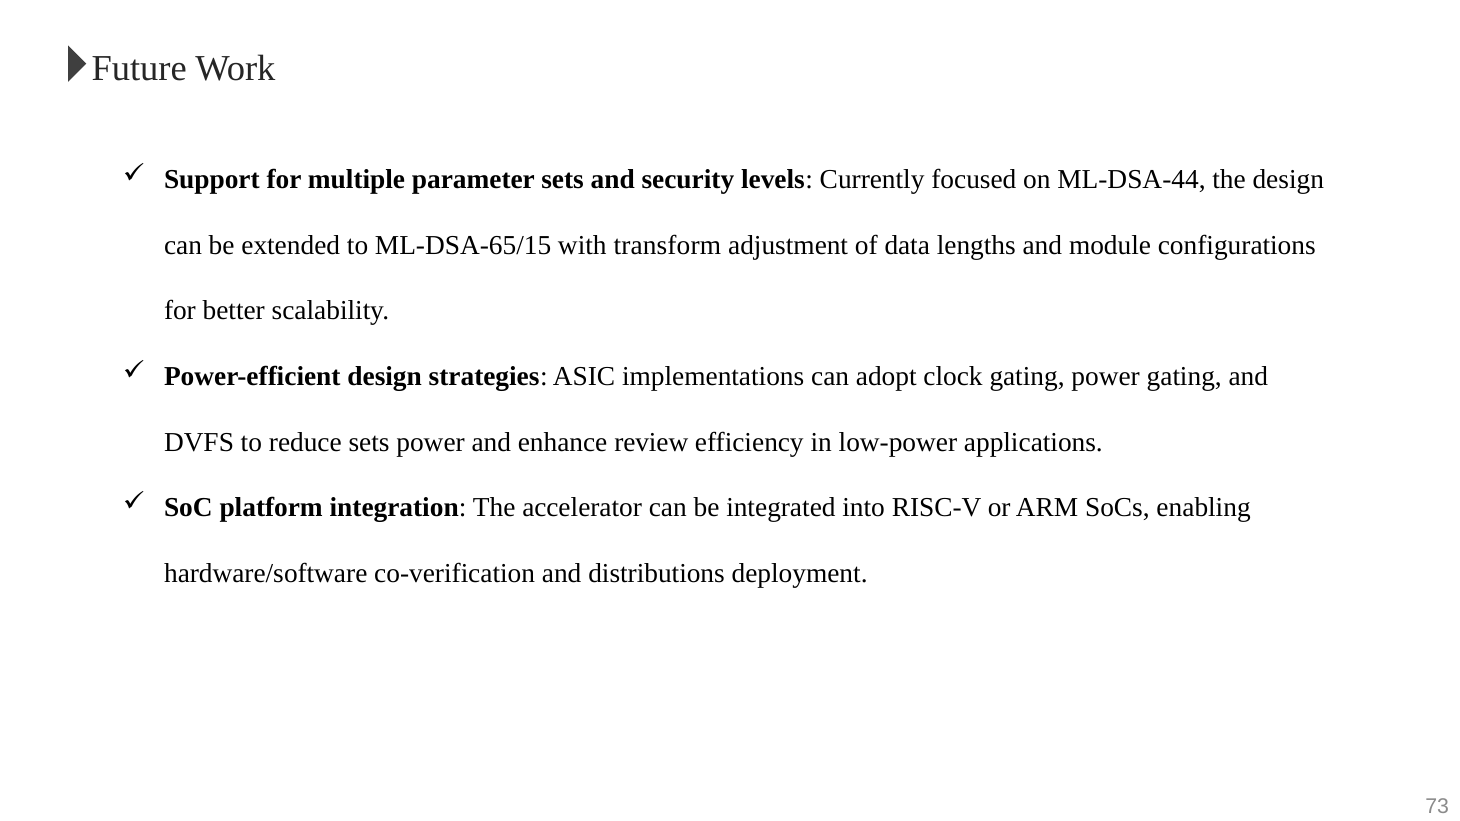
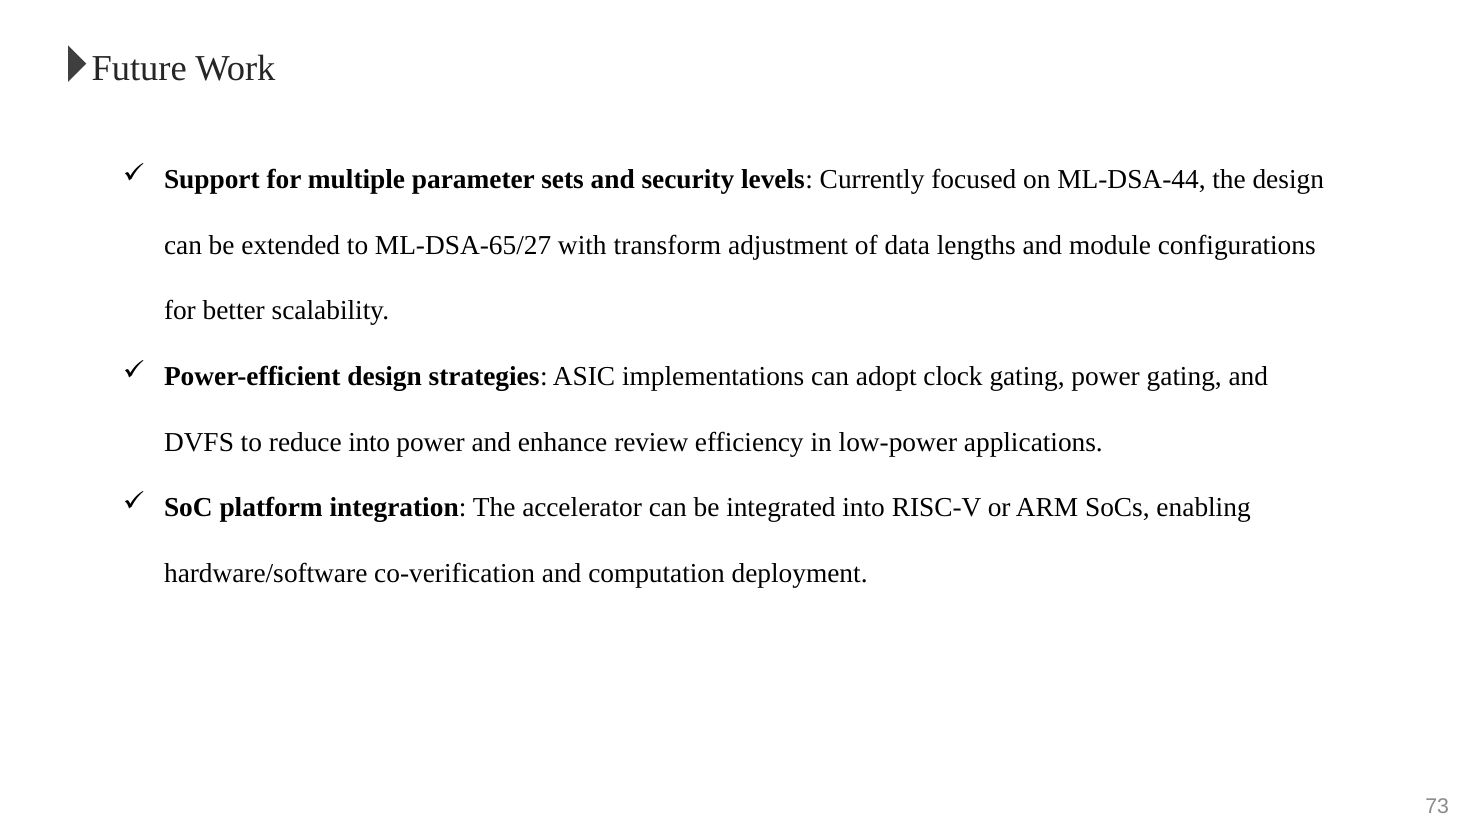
ML-DSA-65/15: ML-DSA-65/15 -> ML-DSA-65/27
reduce sets: sets -> into
distributions: distributions -> computation
